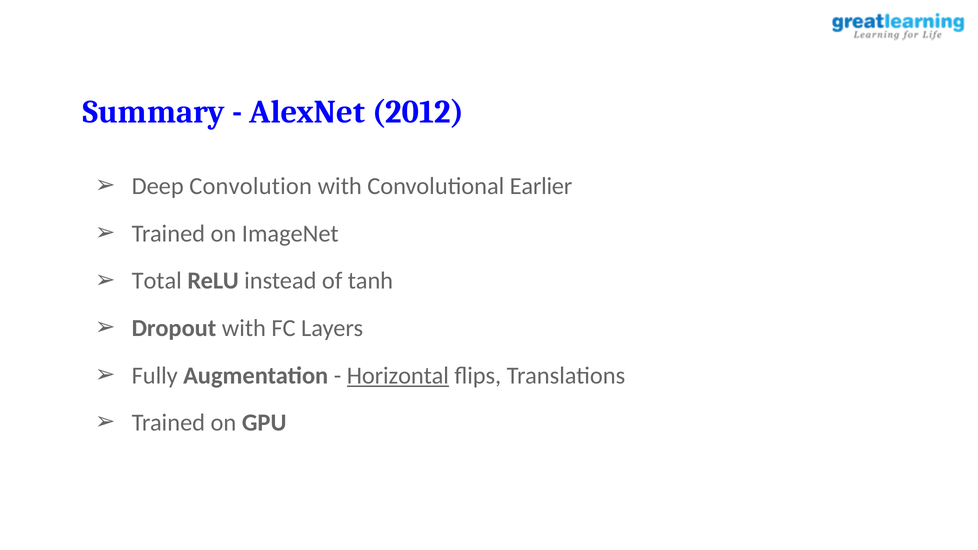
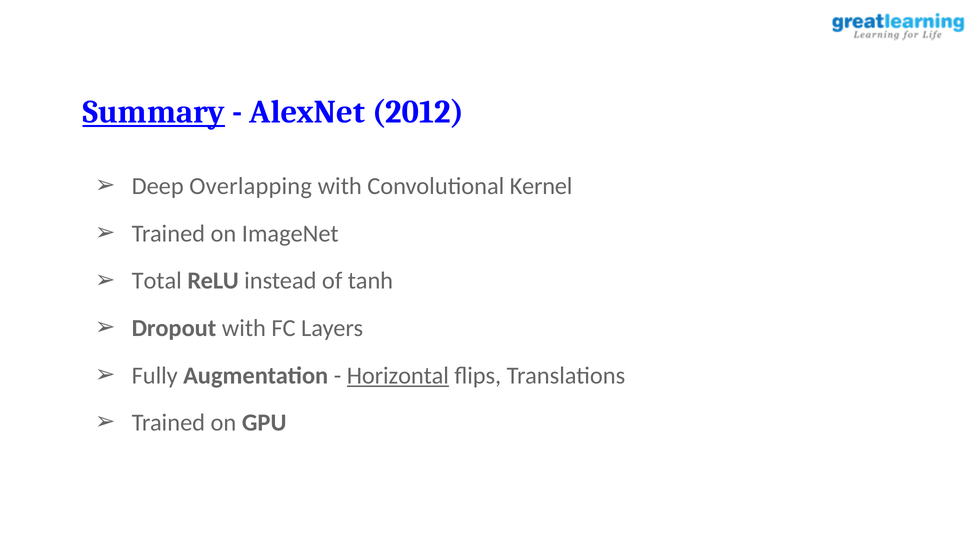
Summary underline: none -> present
Convolution: Convolution -> Overlapping
Earlier: Earlier -> Kernel
